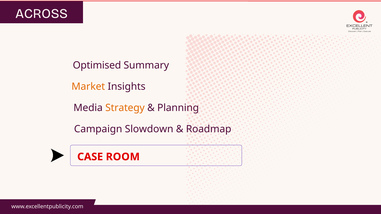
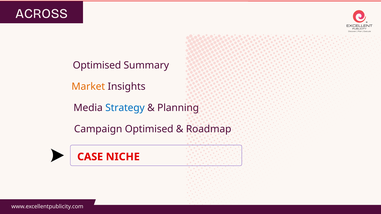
Strategy colour: orange -> blue
Campaign Slowdown: Slowdown -> Optimised
ROOM: ROOM -> NICHE
